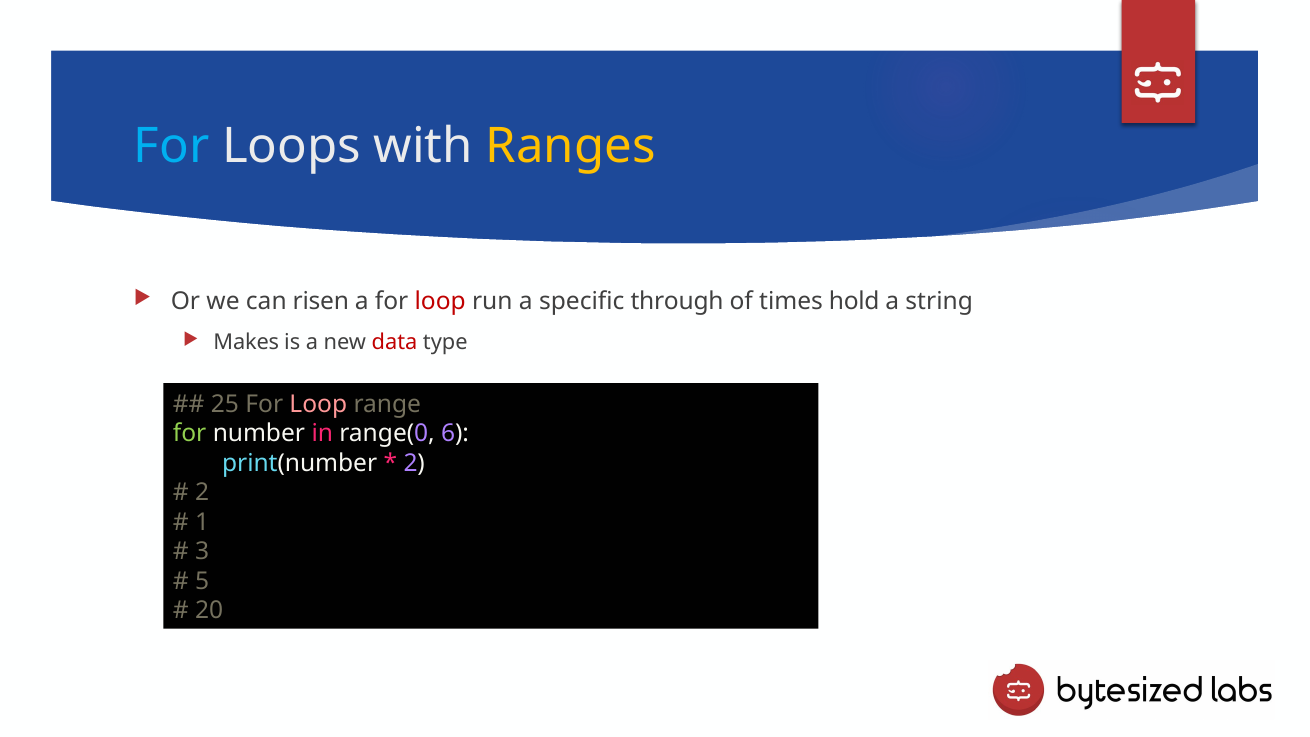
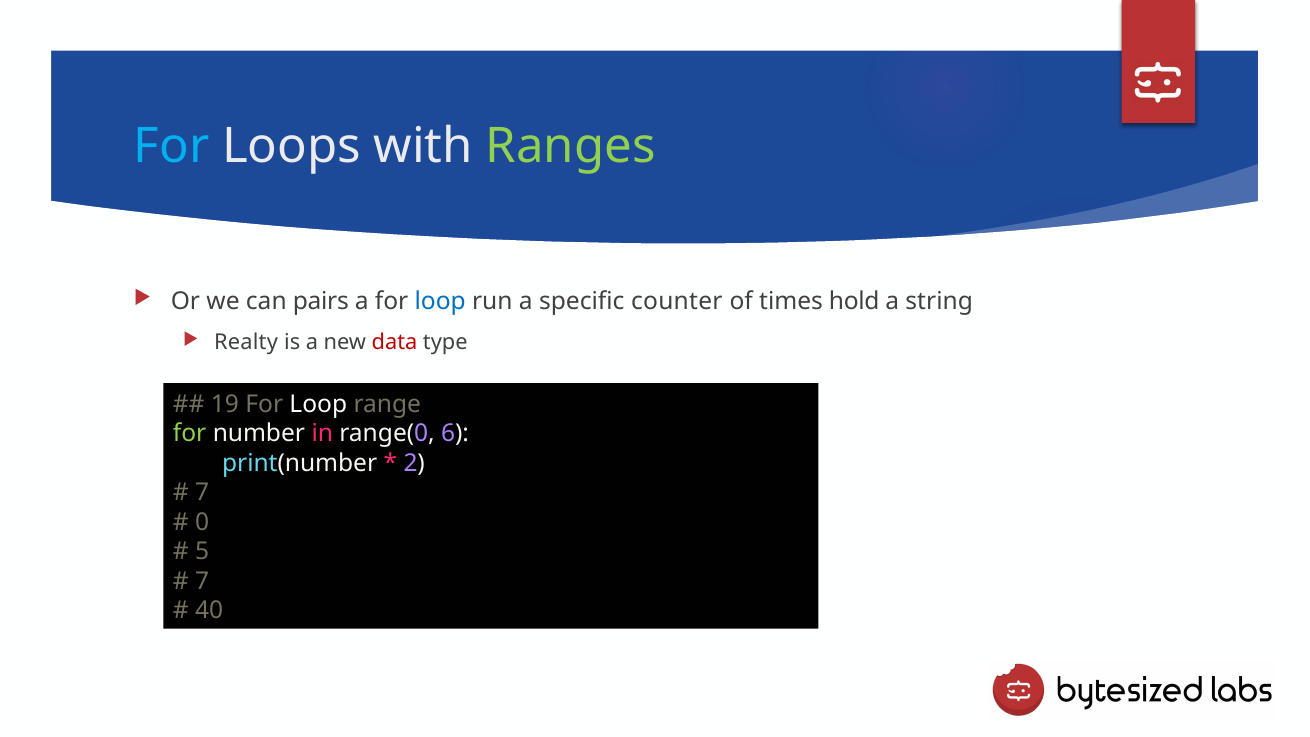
Ranges colour: yellow -> light green
risen: risen -> pairs
loop at (440, 301) colour: red -> blue
through: through -> counter
Makes: Makes -> Realty
25: 25 -> 19
Loop at (318, 404) colour: pink -> white
2 at (202, 493): 2 -> 7
1: 1 -> 0
3: 3 -> 5
5 at (202, 581): 5 -> 7
20: 20 -> 40
